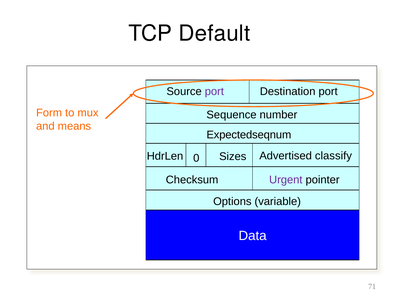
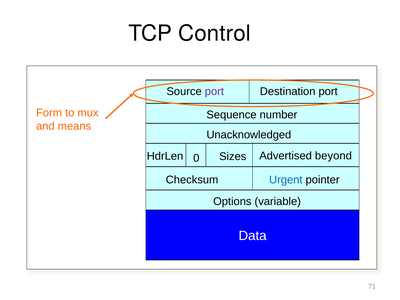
Default: Default -> Control
Expectedseqnum: Expectedseqnum -> Unacknowledged
classify: classify -> beyond
Urgent colour: purple -> blue
